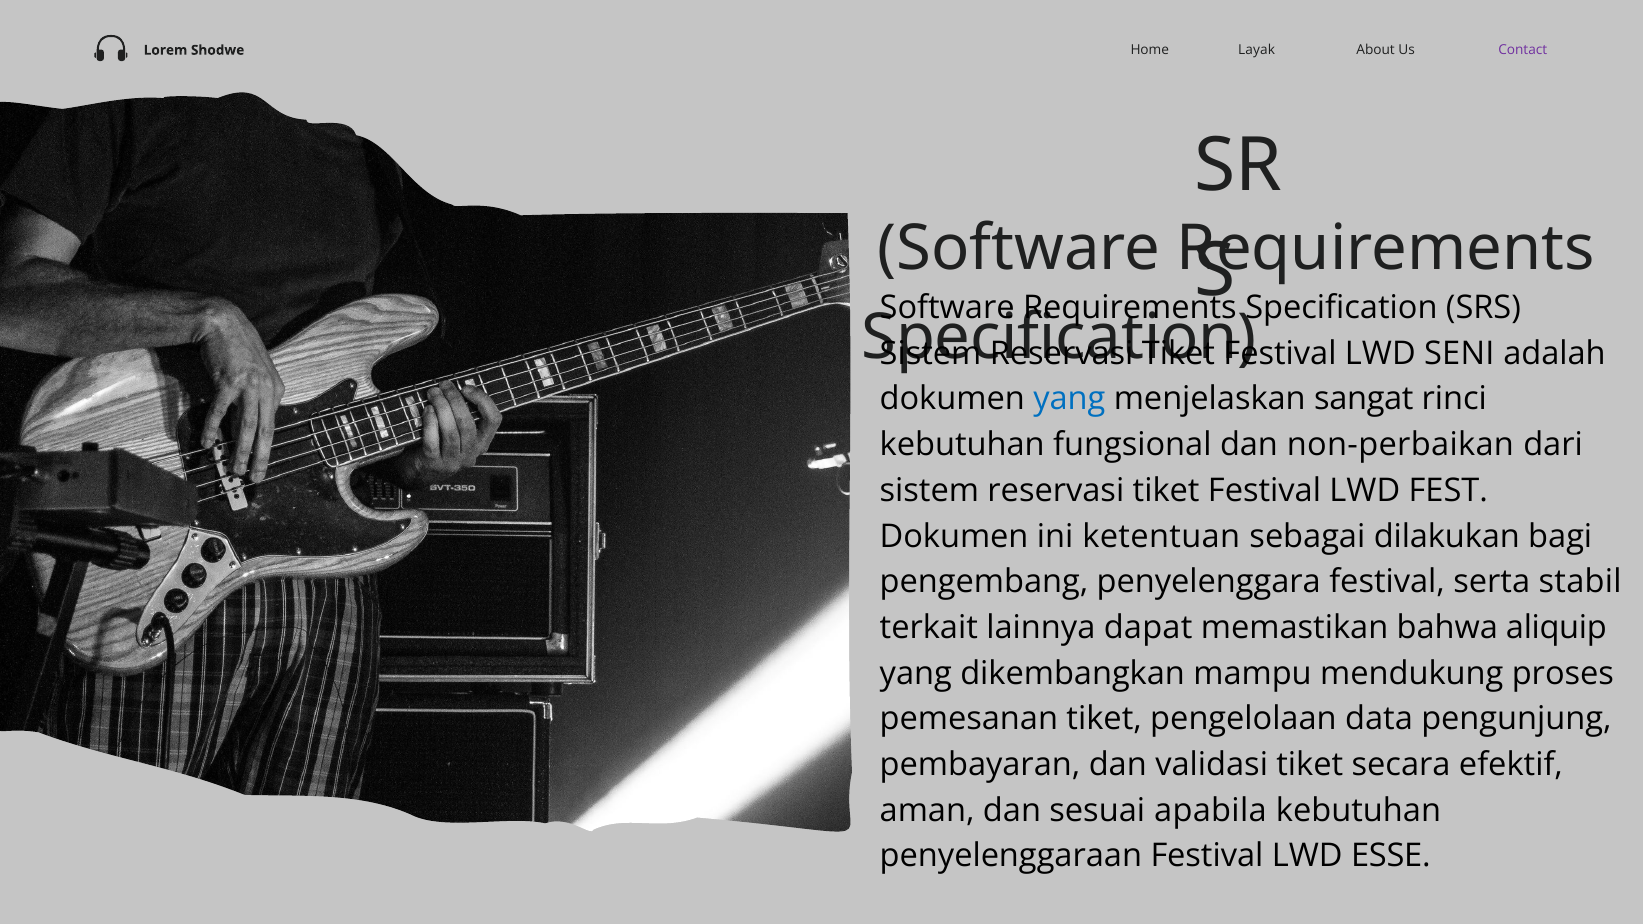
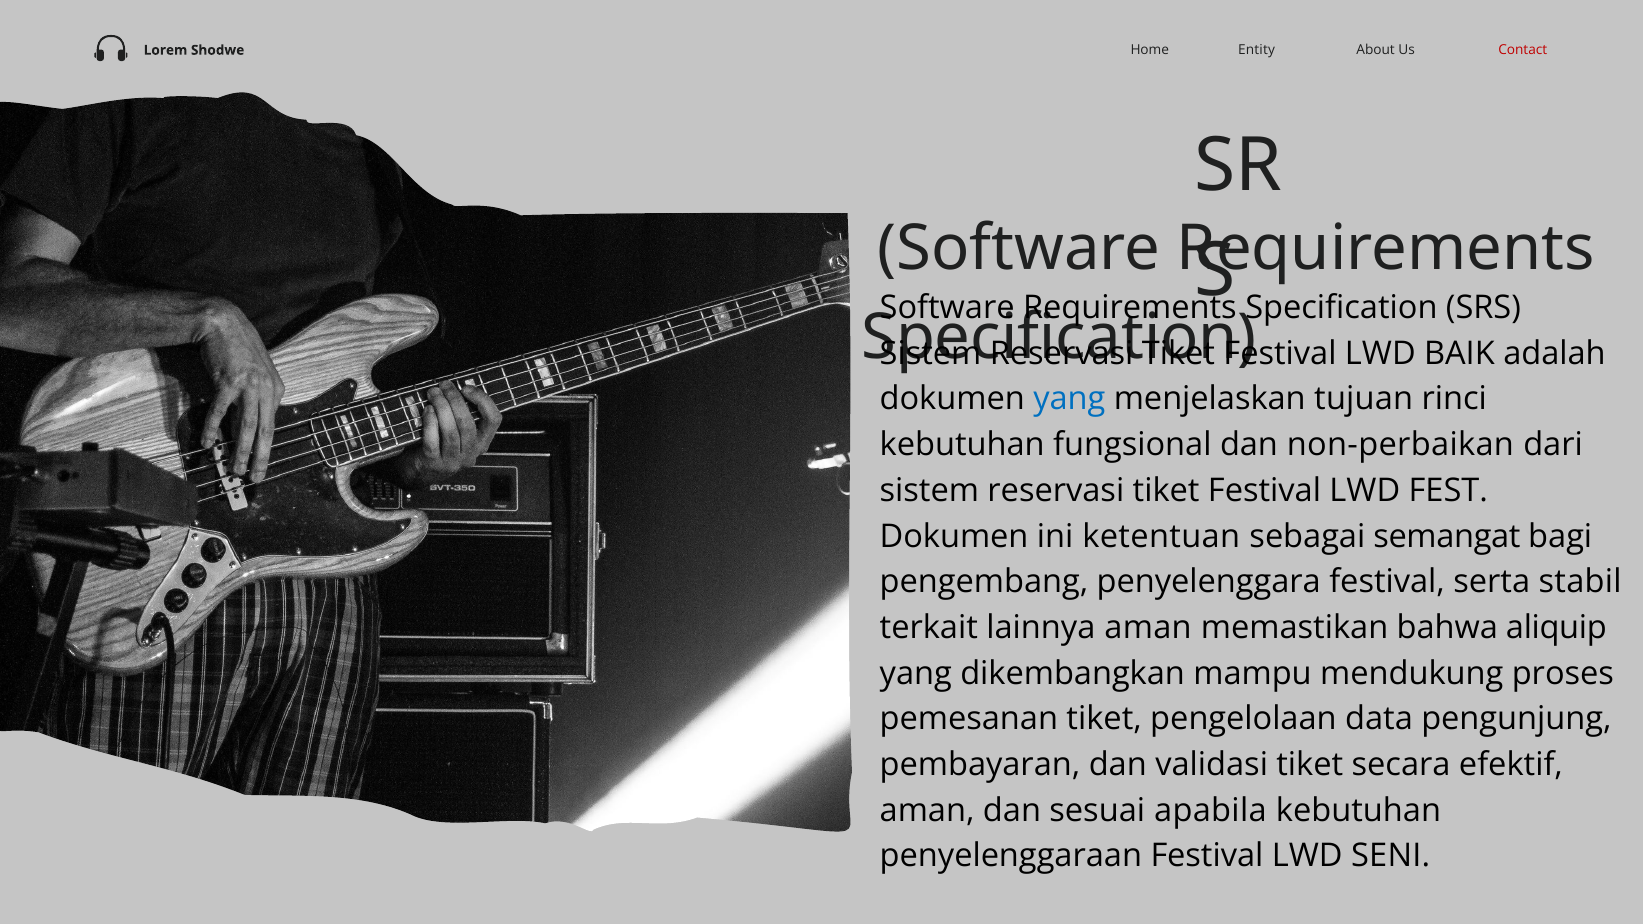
Layak: Layak -> Entity
Contact colour: purple -> red
SENI: SENI -> BAIK
sangat: sangat -> tujuan
dilakukan: dilakukan -> semangat
lainnya dapat: dapat -> aman
ESSE: ESSE -> SENI
